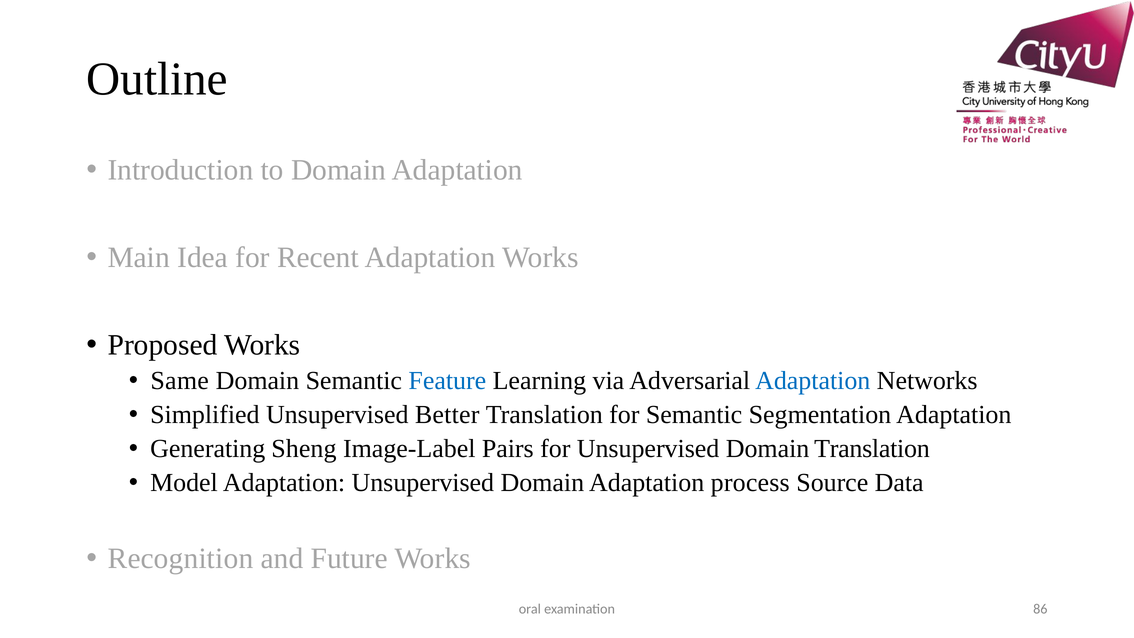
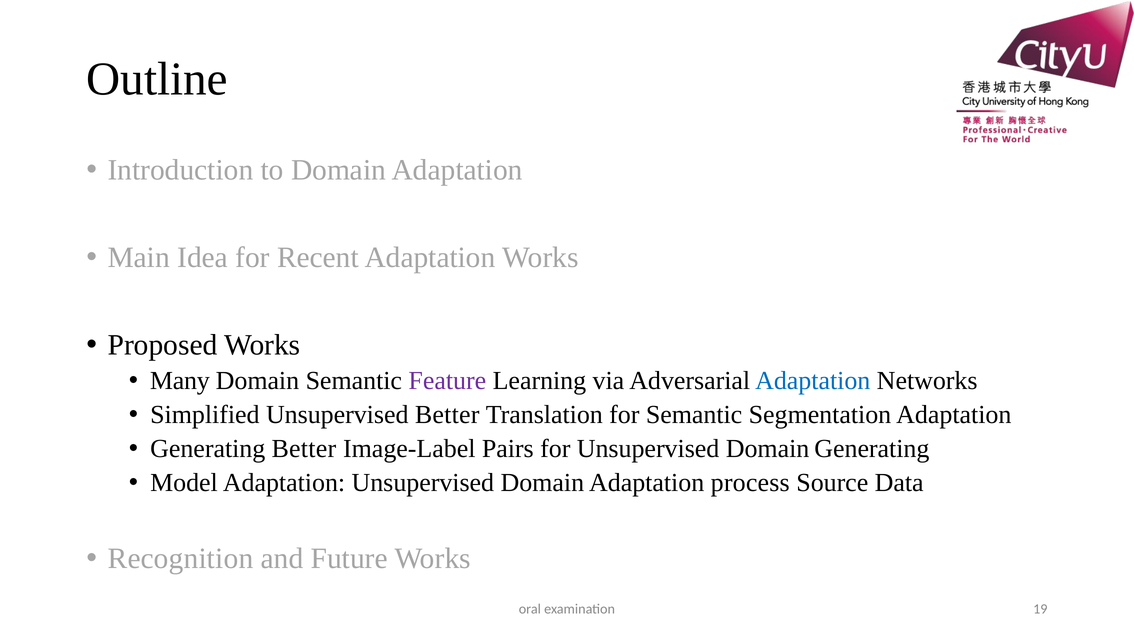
Same: Same -> Many
Feature colour: blue -> purple
Generating Sheng: Sheng -> Better
Domain Translation: Translation -> Generating
86: 86 -> 19
